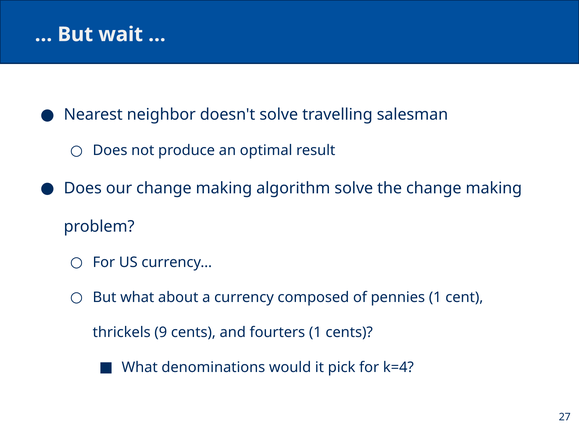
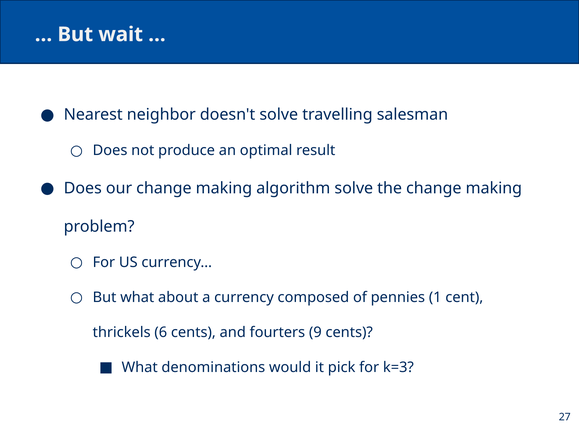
9: 9 -> 6
fourters 1: 1 -> 9
k=4: k=4 -> k=3
